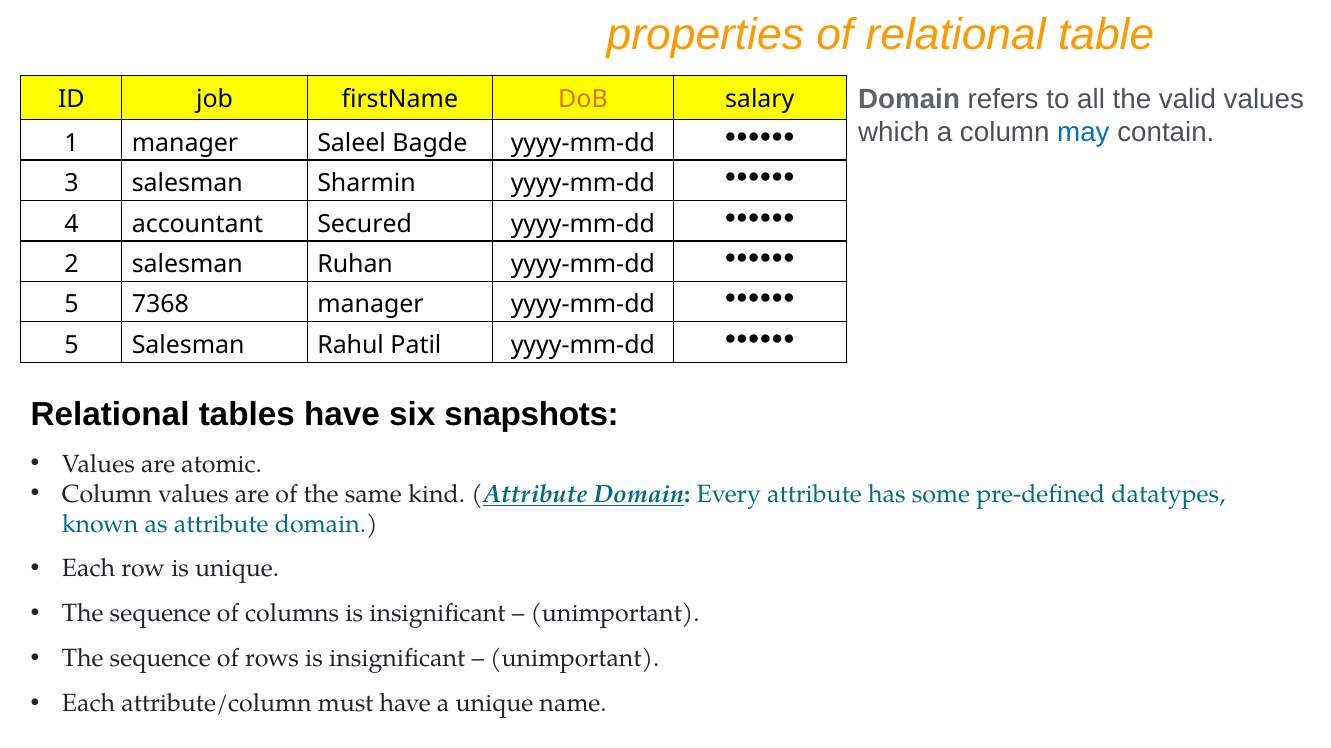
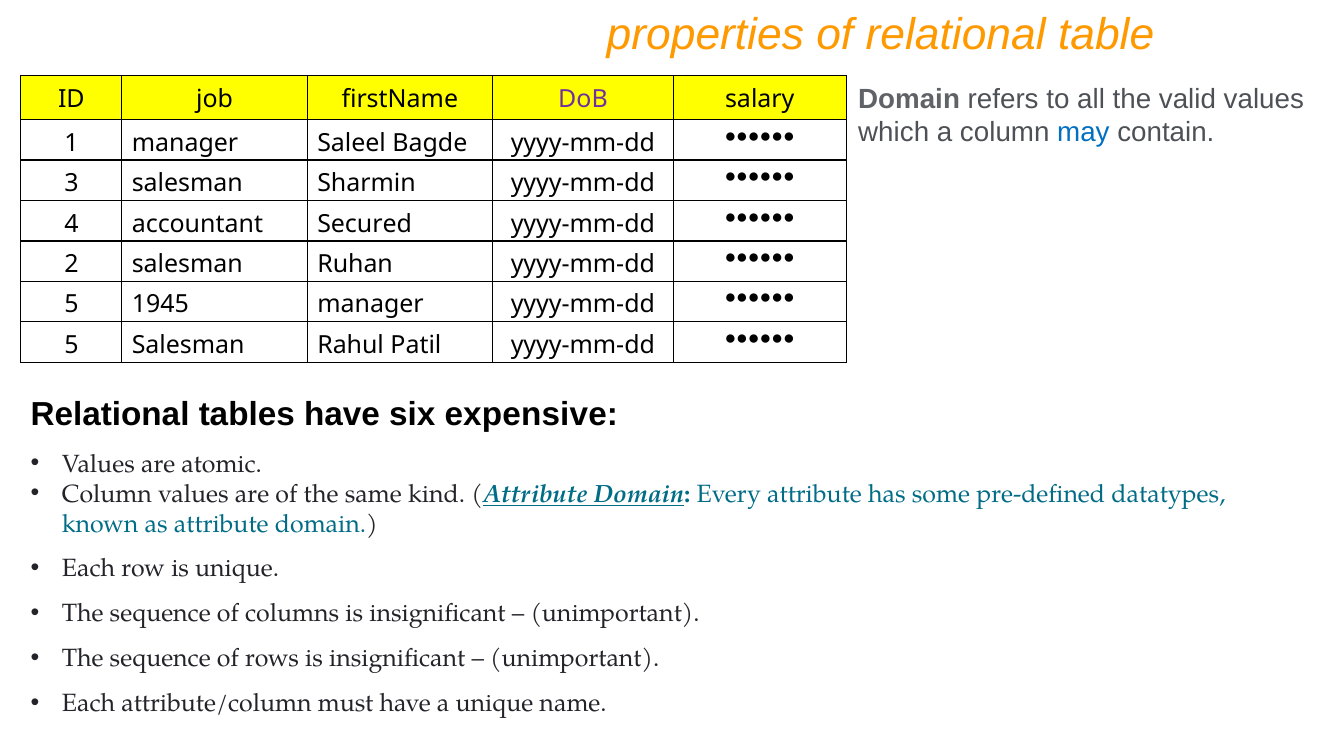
DoB colour: orange -> purple
7368: 7368 -> 1945
snapshots: snapshots -> expensive
